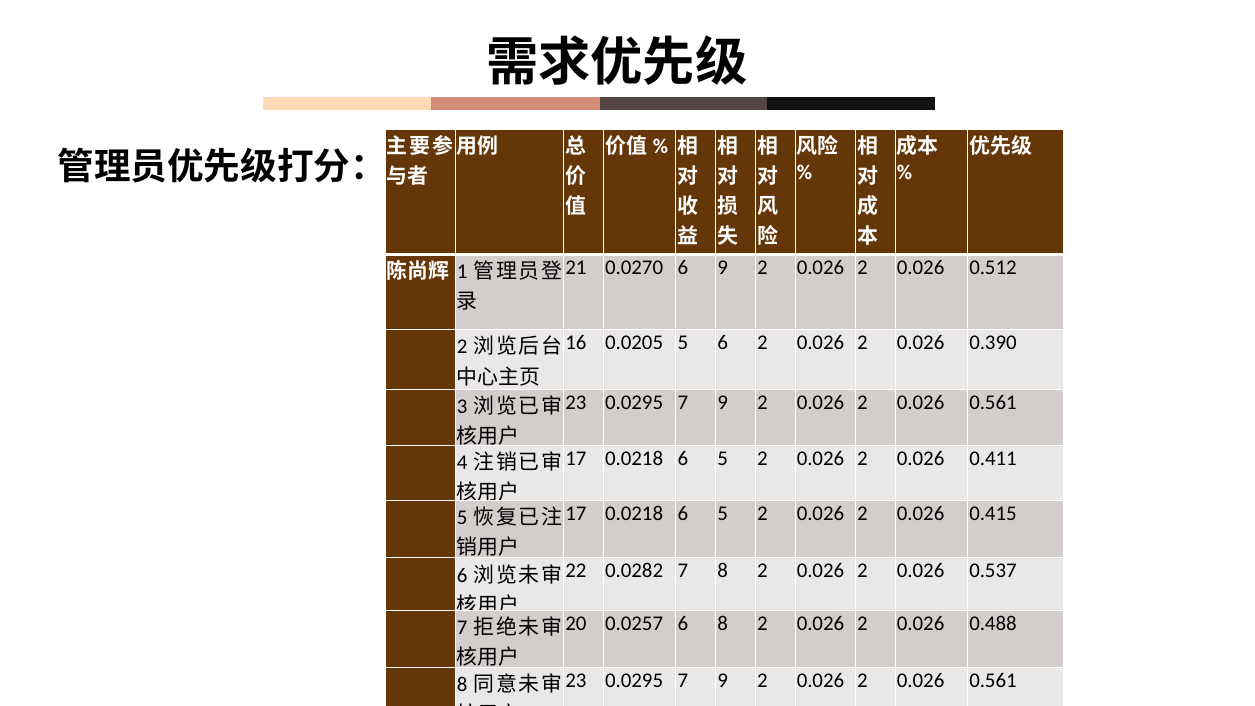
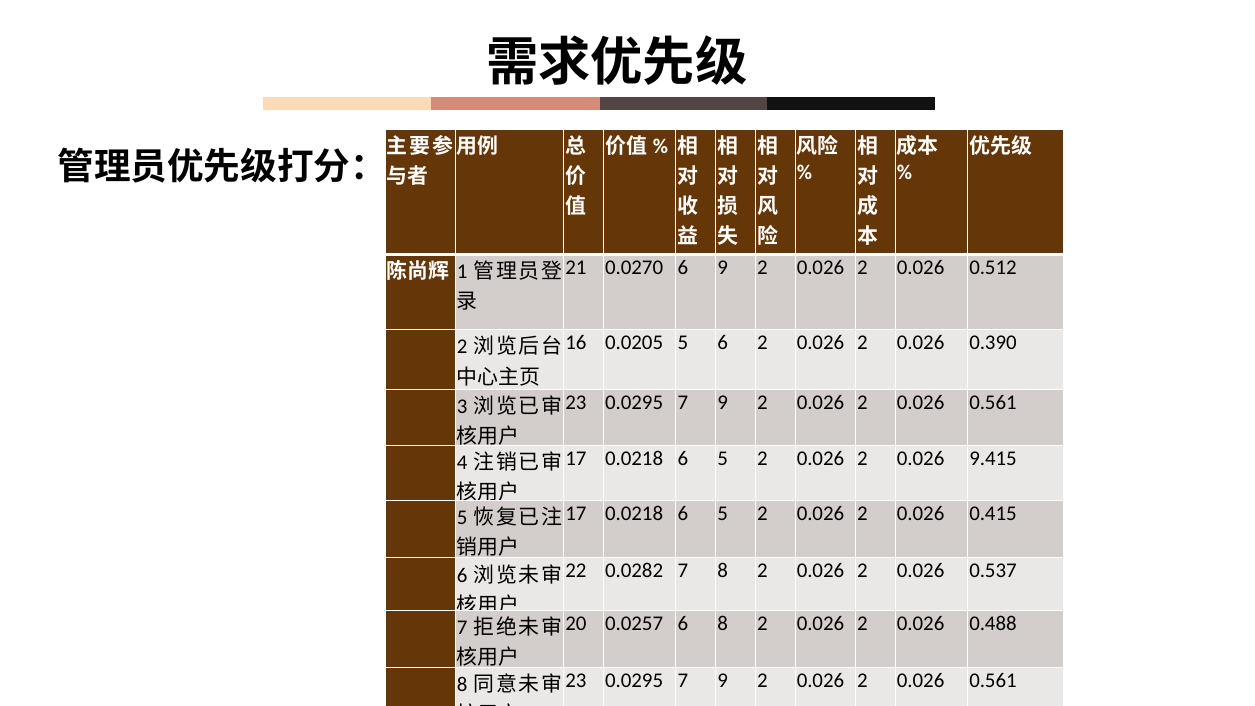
0.411: 0.411 -> 9.415
